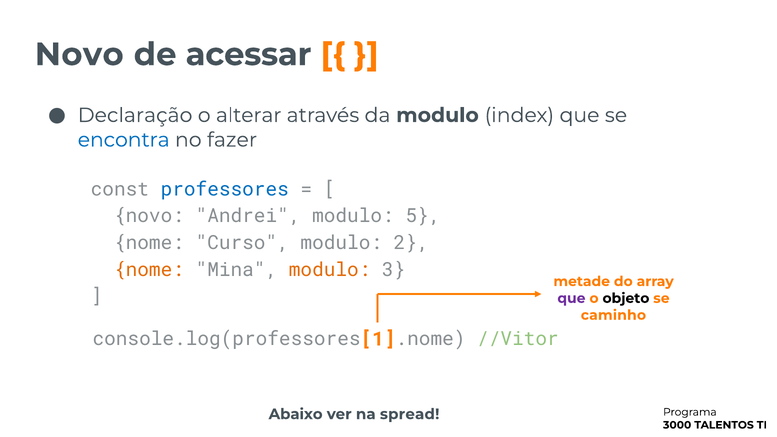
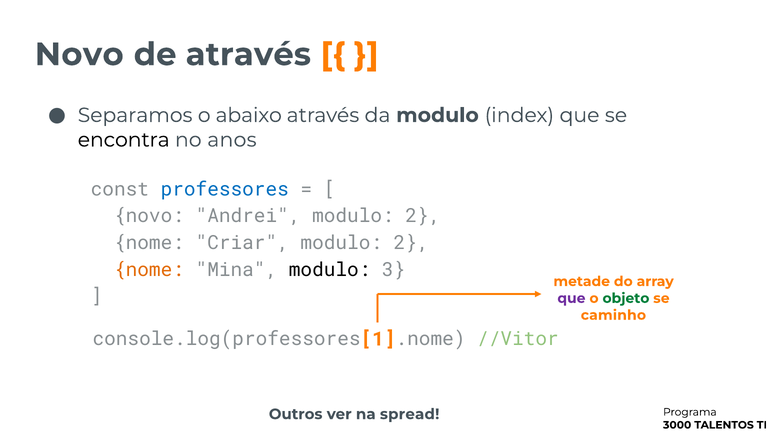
de acessar: acessar -> através
Declaração: Declaração -> Separamos
alterar: alterar -> abaixo
encontra colour: blue -> black
fazer: fazer -> anos
Andrei modulo 5: 5 -> 2
Curso: Curso -> Criar
modulo at (330, 270) colour: orange -> black
objeto colour: black -> green
Abaixo: Abaixo -> Outros
